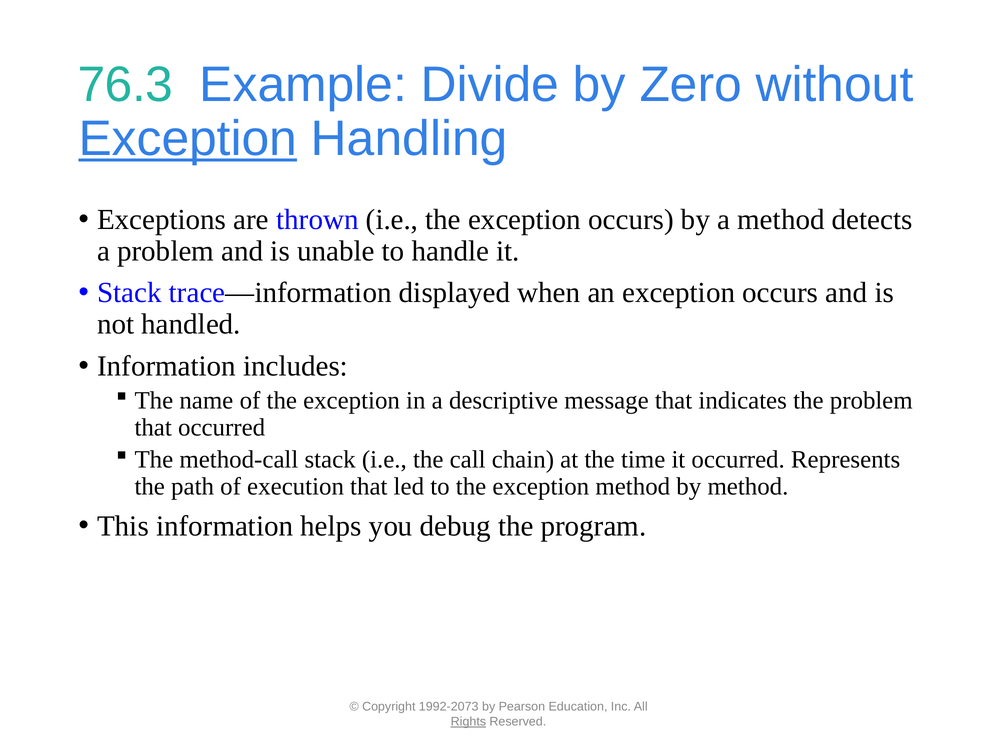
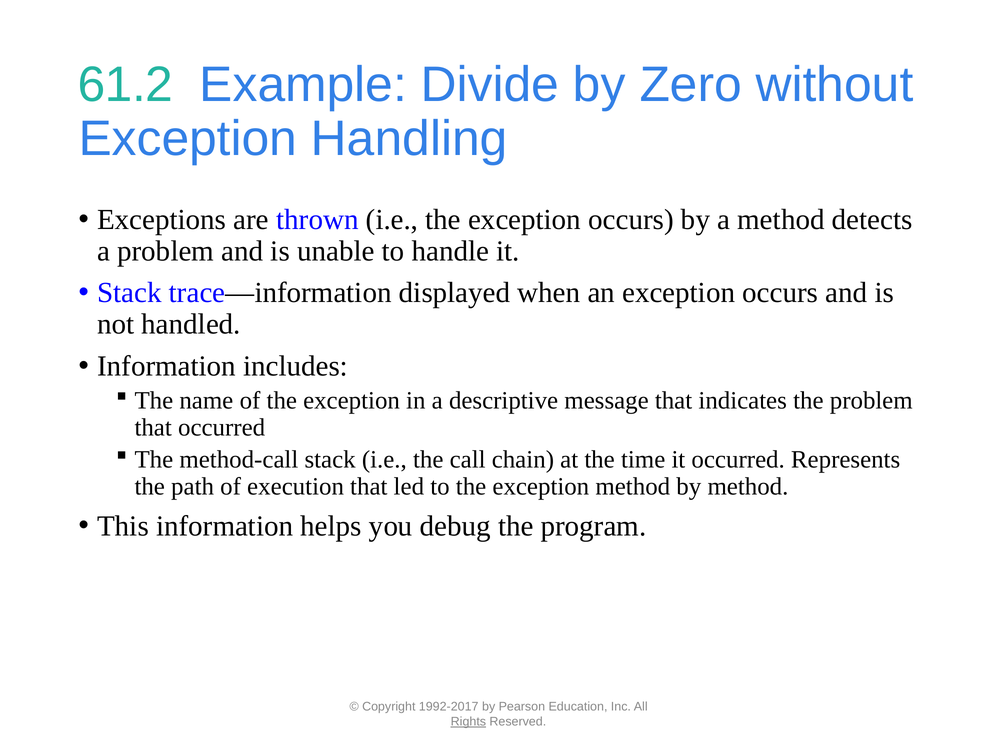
76.3: 76.3 -> 61.2
Exception at (188, 139) underline: present -> none
1992-2073: 1992-2073 -> 1992-2017
